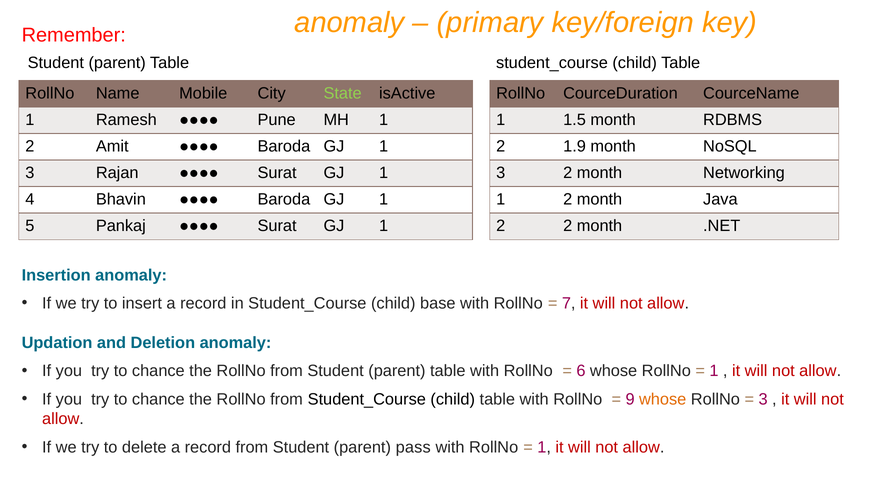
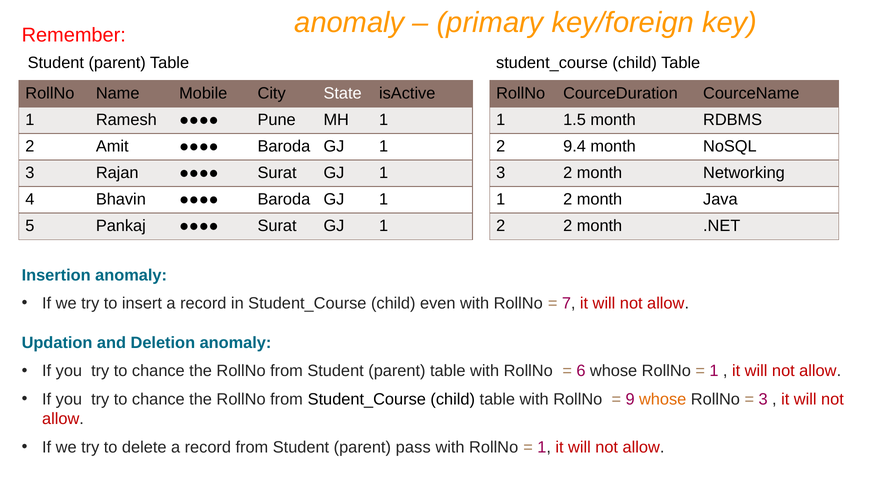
State colour: light green -> white
1.9: 1.9 -> 9.4
base: base -> even
